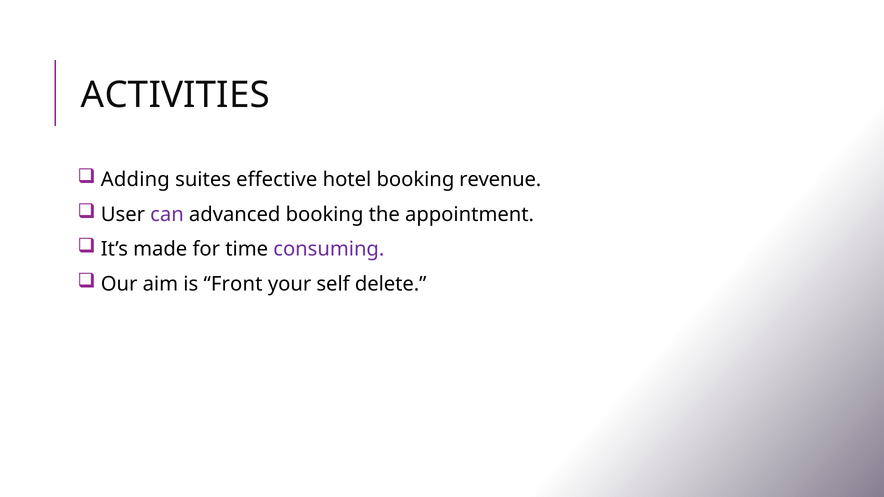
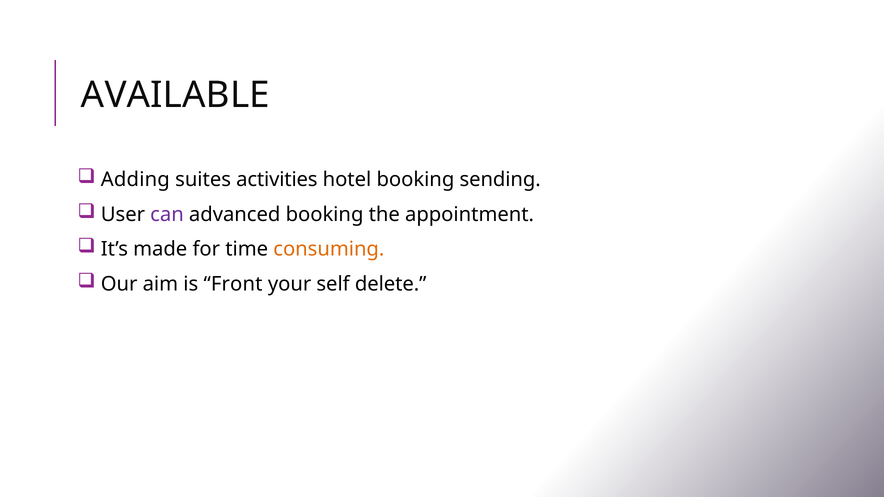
ACTIVITIES: ACTIVITIES -> AVAILABLE
effective: effective -> activities
revenue: revenue -> sending
consuming colour: purple -> orange
